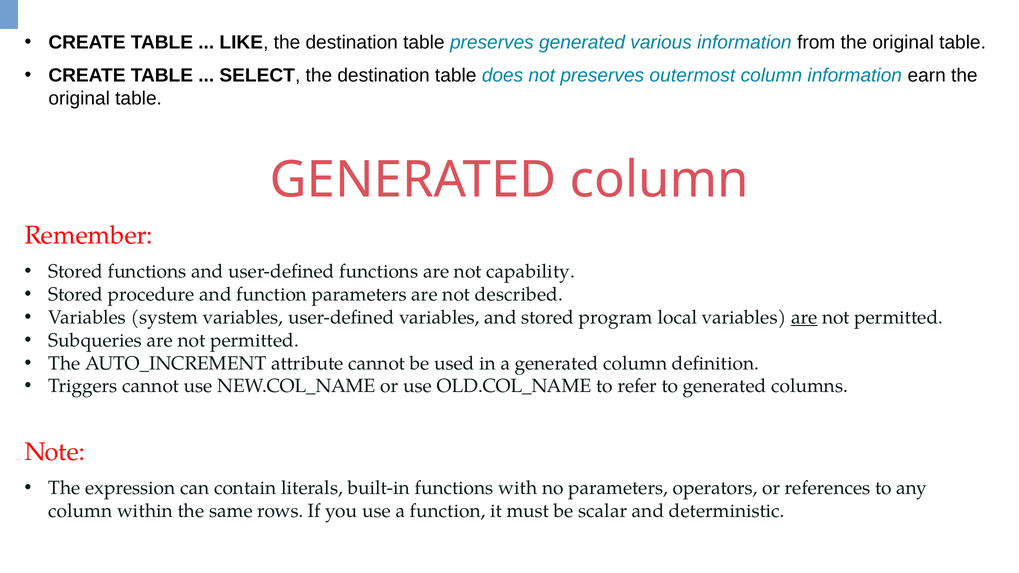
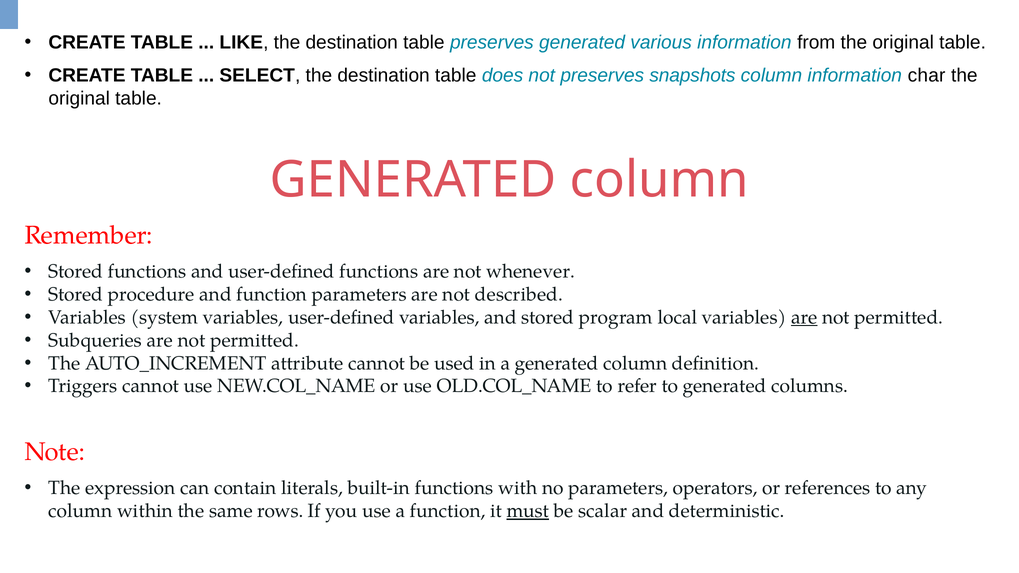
outermost: outermost -> snapshots
earn: earn -> char
capability: capability -> whenever
must underline: none -> present
